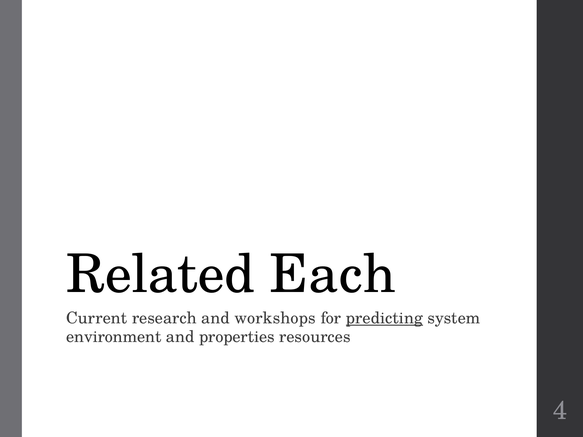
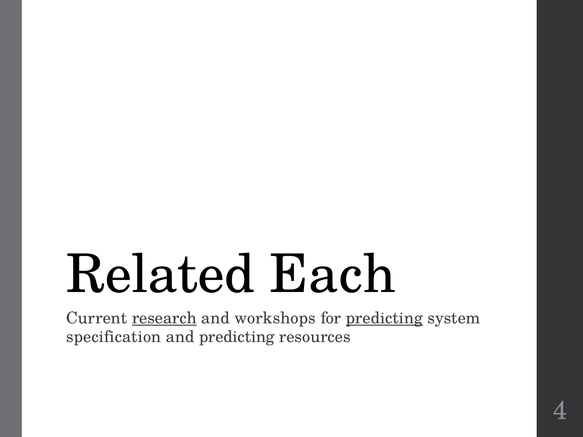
research underline: none -> present
environment: environment -> specification
and properties: properties -> predicting
